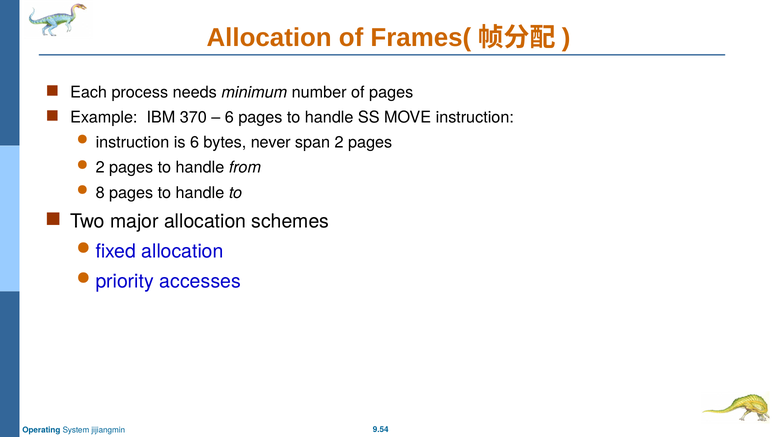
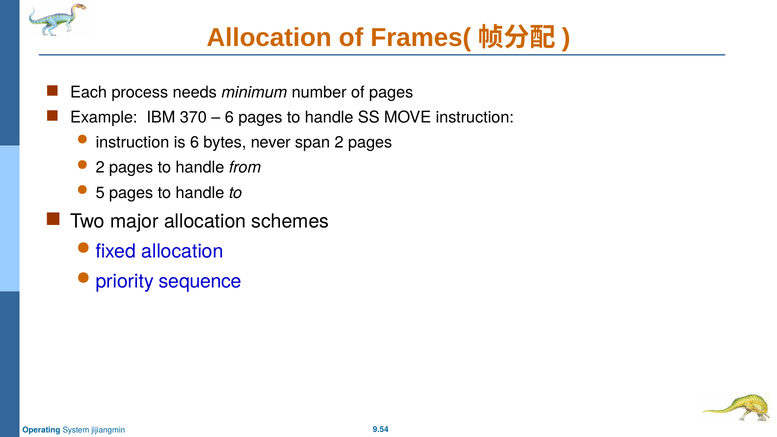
8: 8 -> 5
accesses: accesses -> sequence
